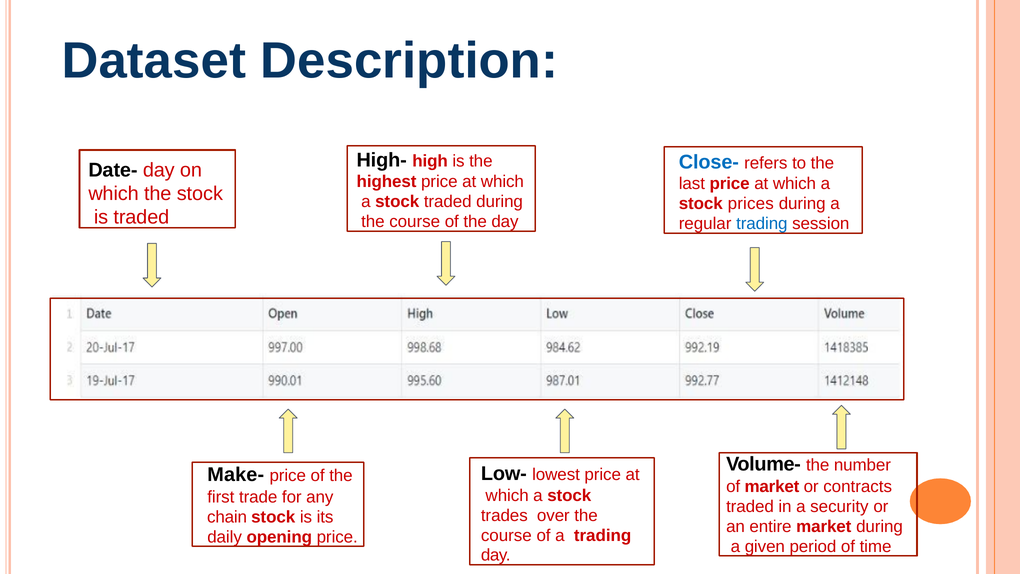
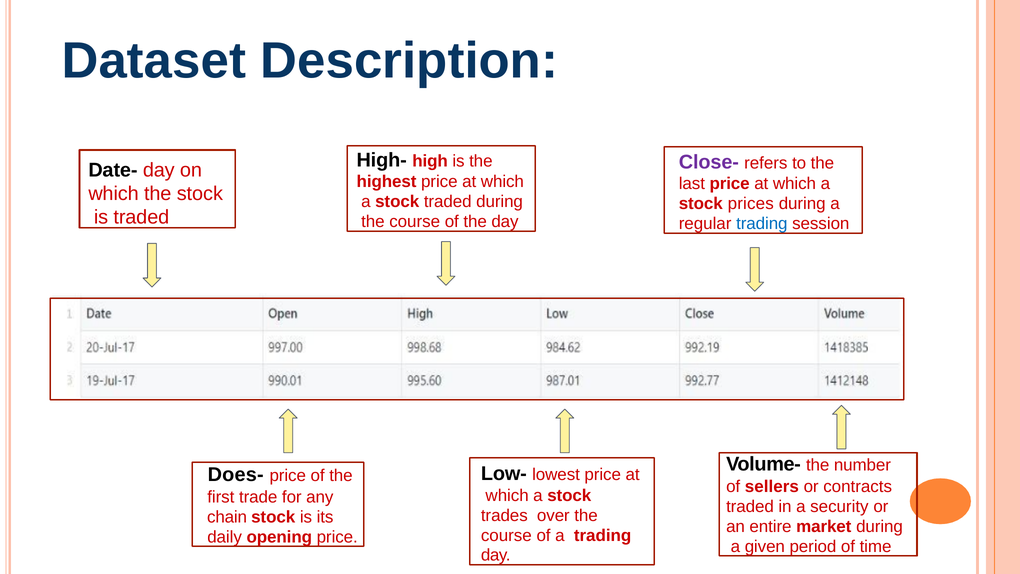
Close- colour: blue -> purple
Make-: Make- -> Does-
of market: market -> sellers
